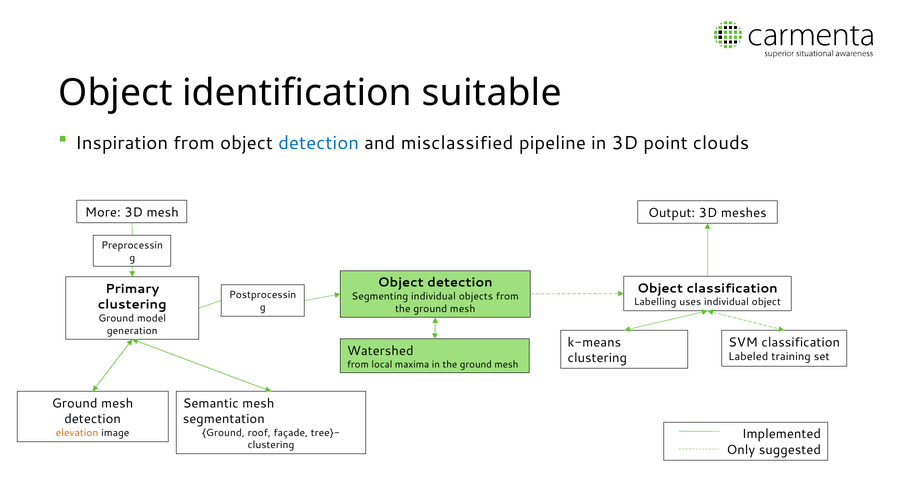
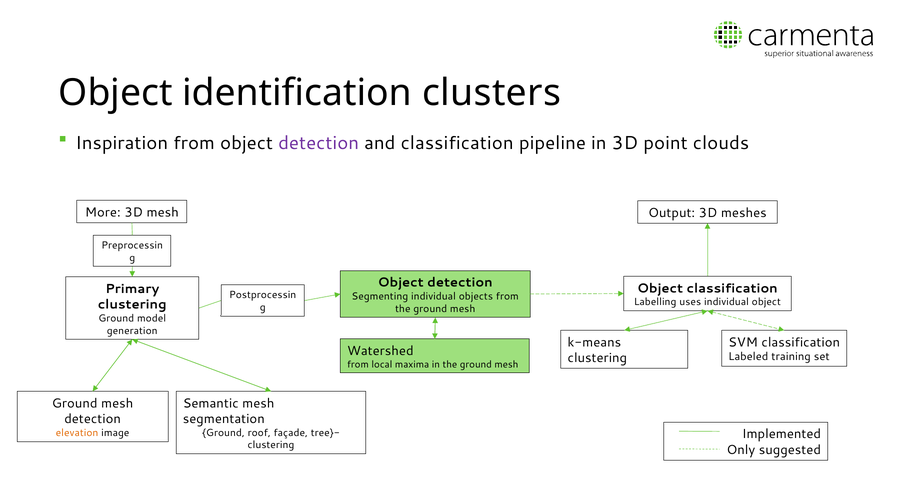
suitable: suitable -> clusters
detection at (319, 143) colour: blue -> purple
and misclassified: misclassified -> classification
